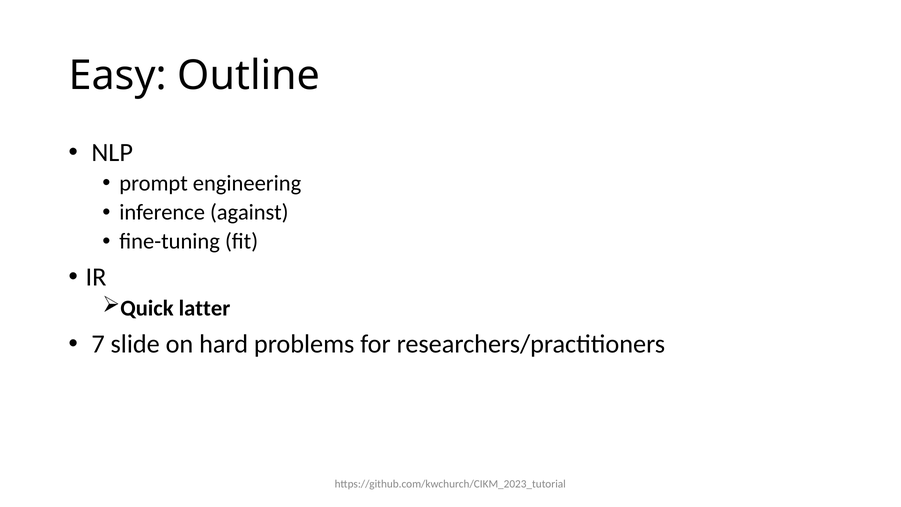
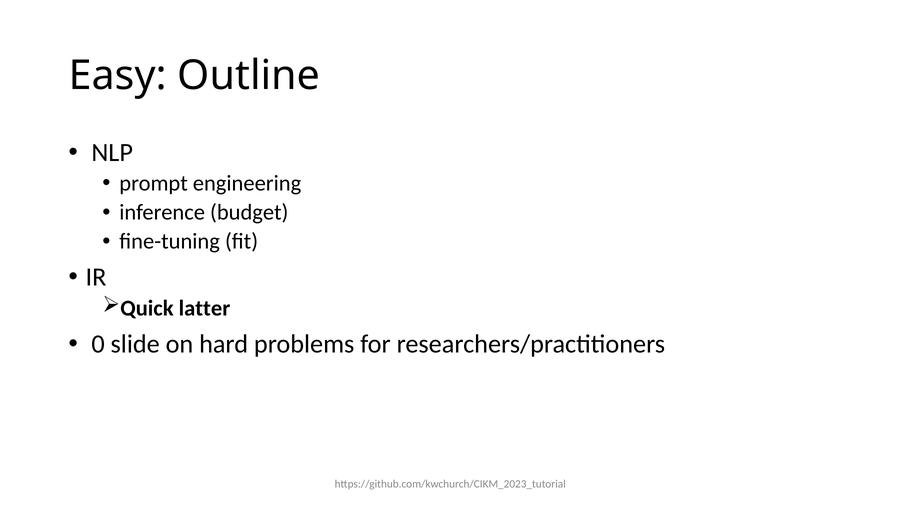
against: against -> budget
7: 7 -> 0
